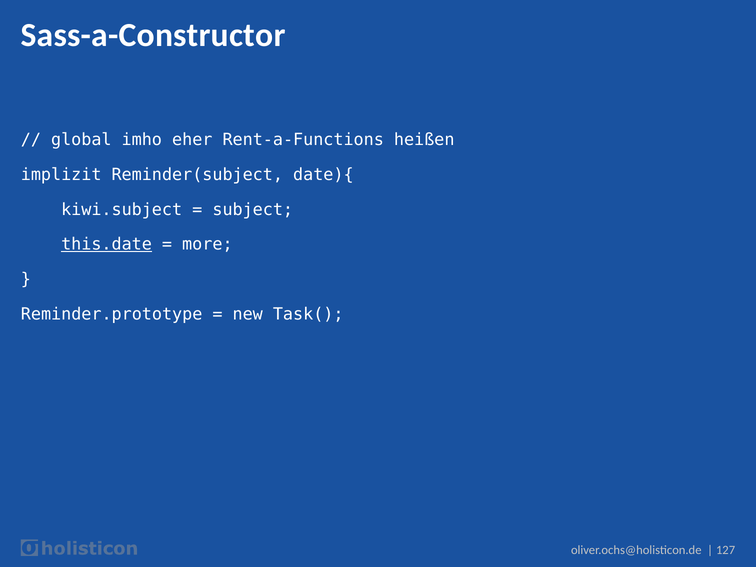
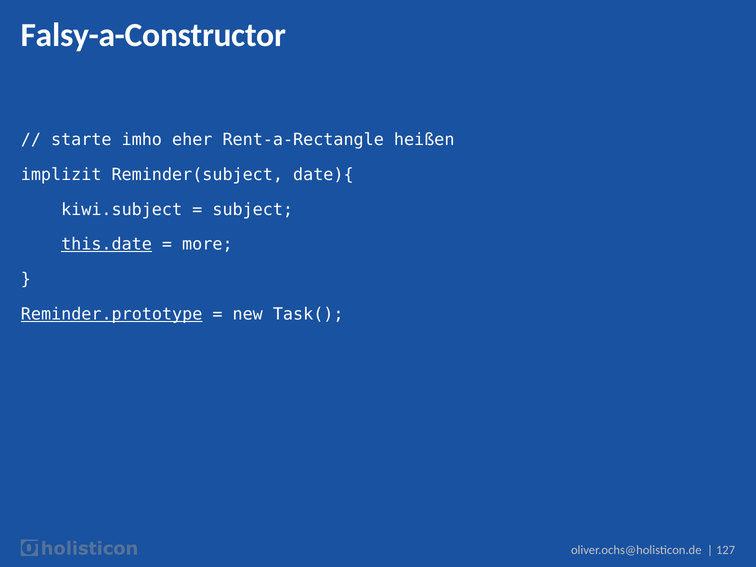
Sass-a-Constructor: Sass-a-Constructor -> Falsy-a-Constructor
global: global -> starte
Rent-a-Functions: Rent-a-Functions -> Rent-a-Rectangle
Reminder.prototype underline: none -> present
